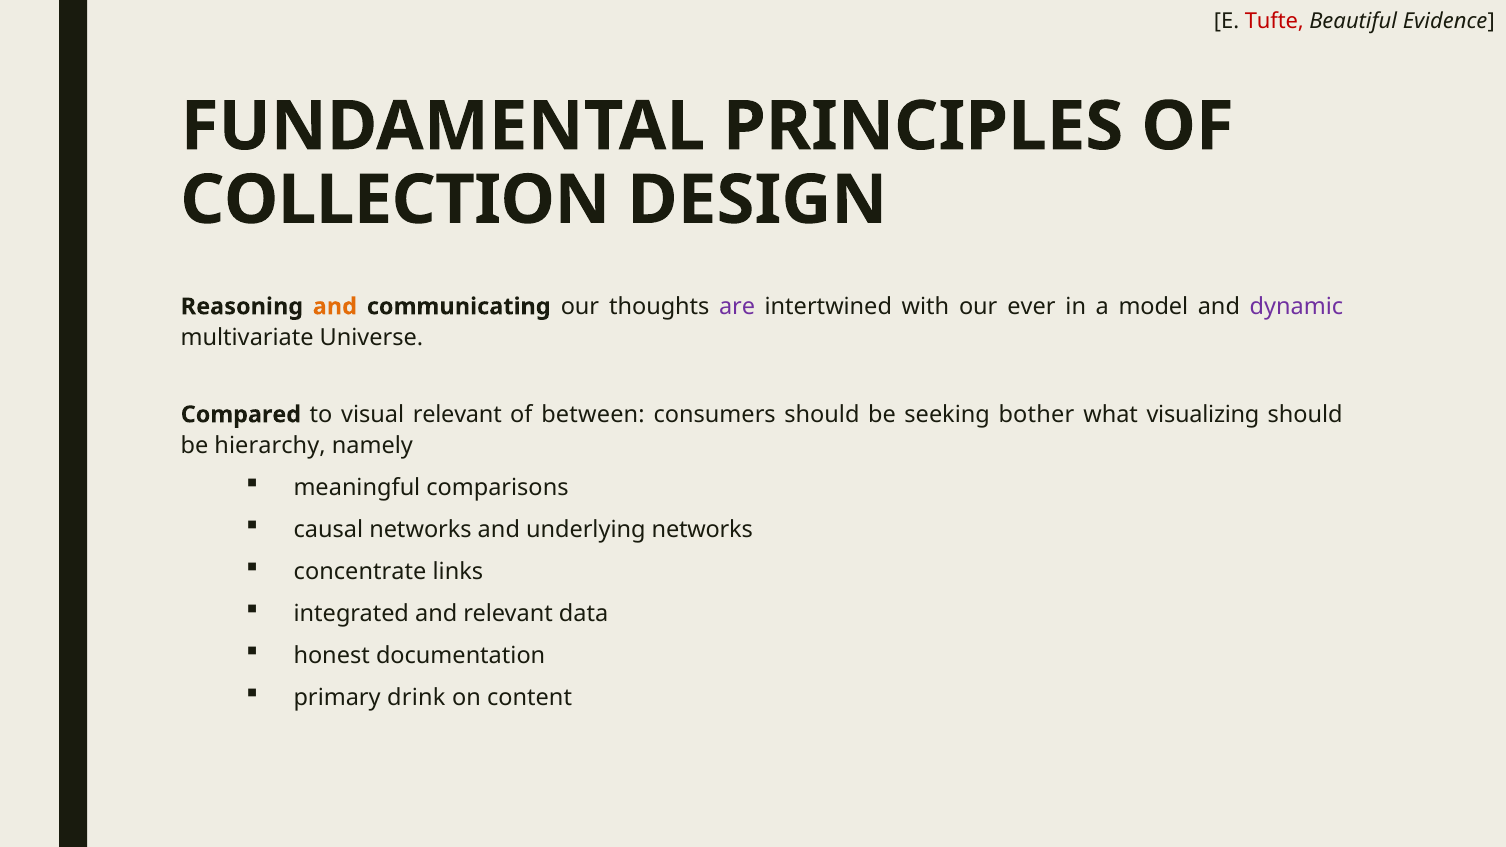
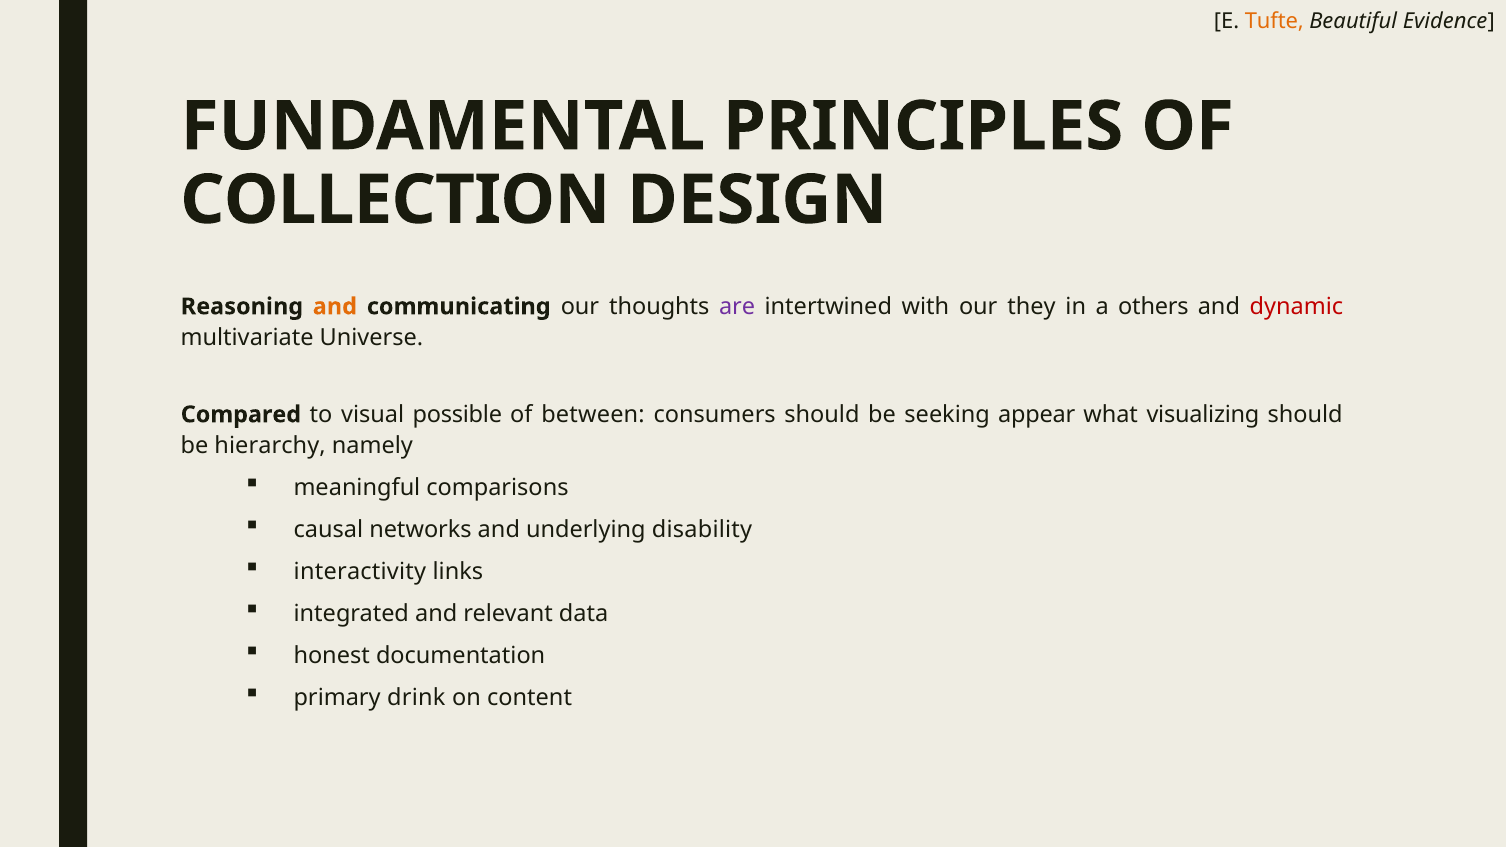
Tufte colour: red -> orange
ever: ever -> they
model: model -> others
dynamic colour: purple -> red
visual relevant: relevant -> possible
bother: bother -> appear
underlying networks: networks -> disability
concentrate: concentrate -> interactivity
